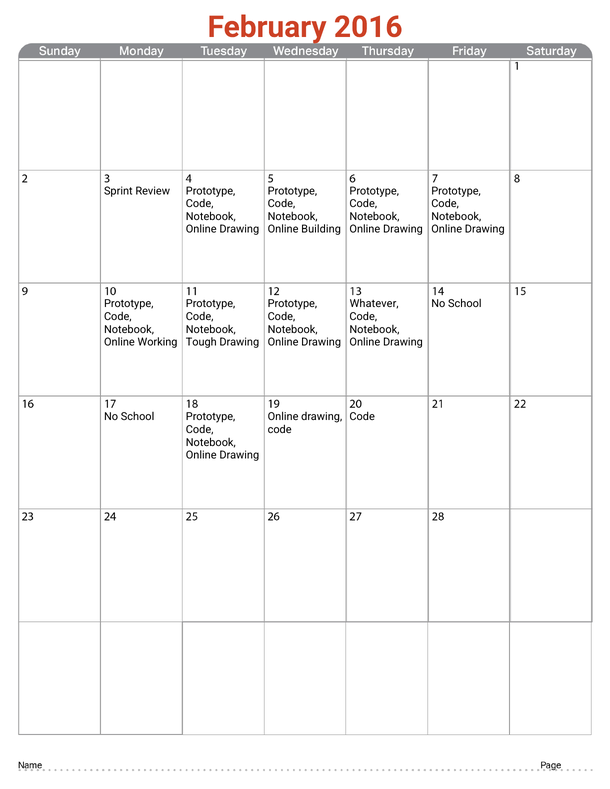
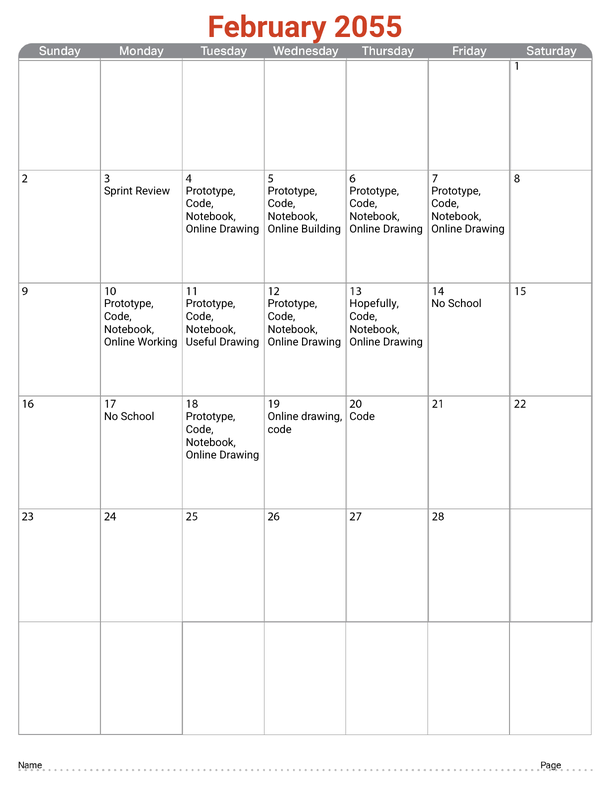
2016: 2016 -> 2055
Whatever: Whatever -> Hopefully
Tough: Tough -> Useful
